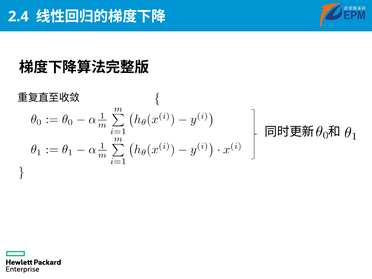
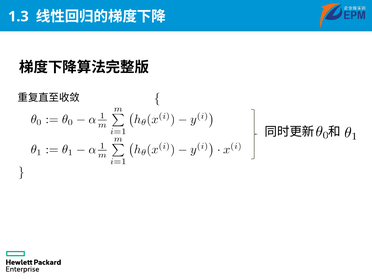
2.4: 2.4 -> 1.3
